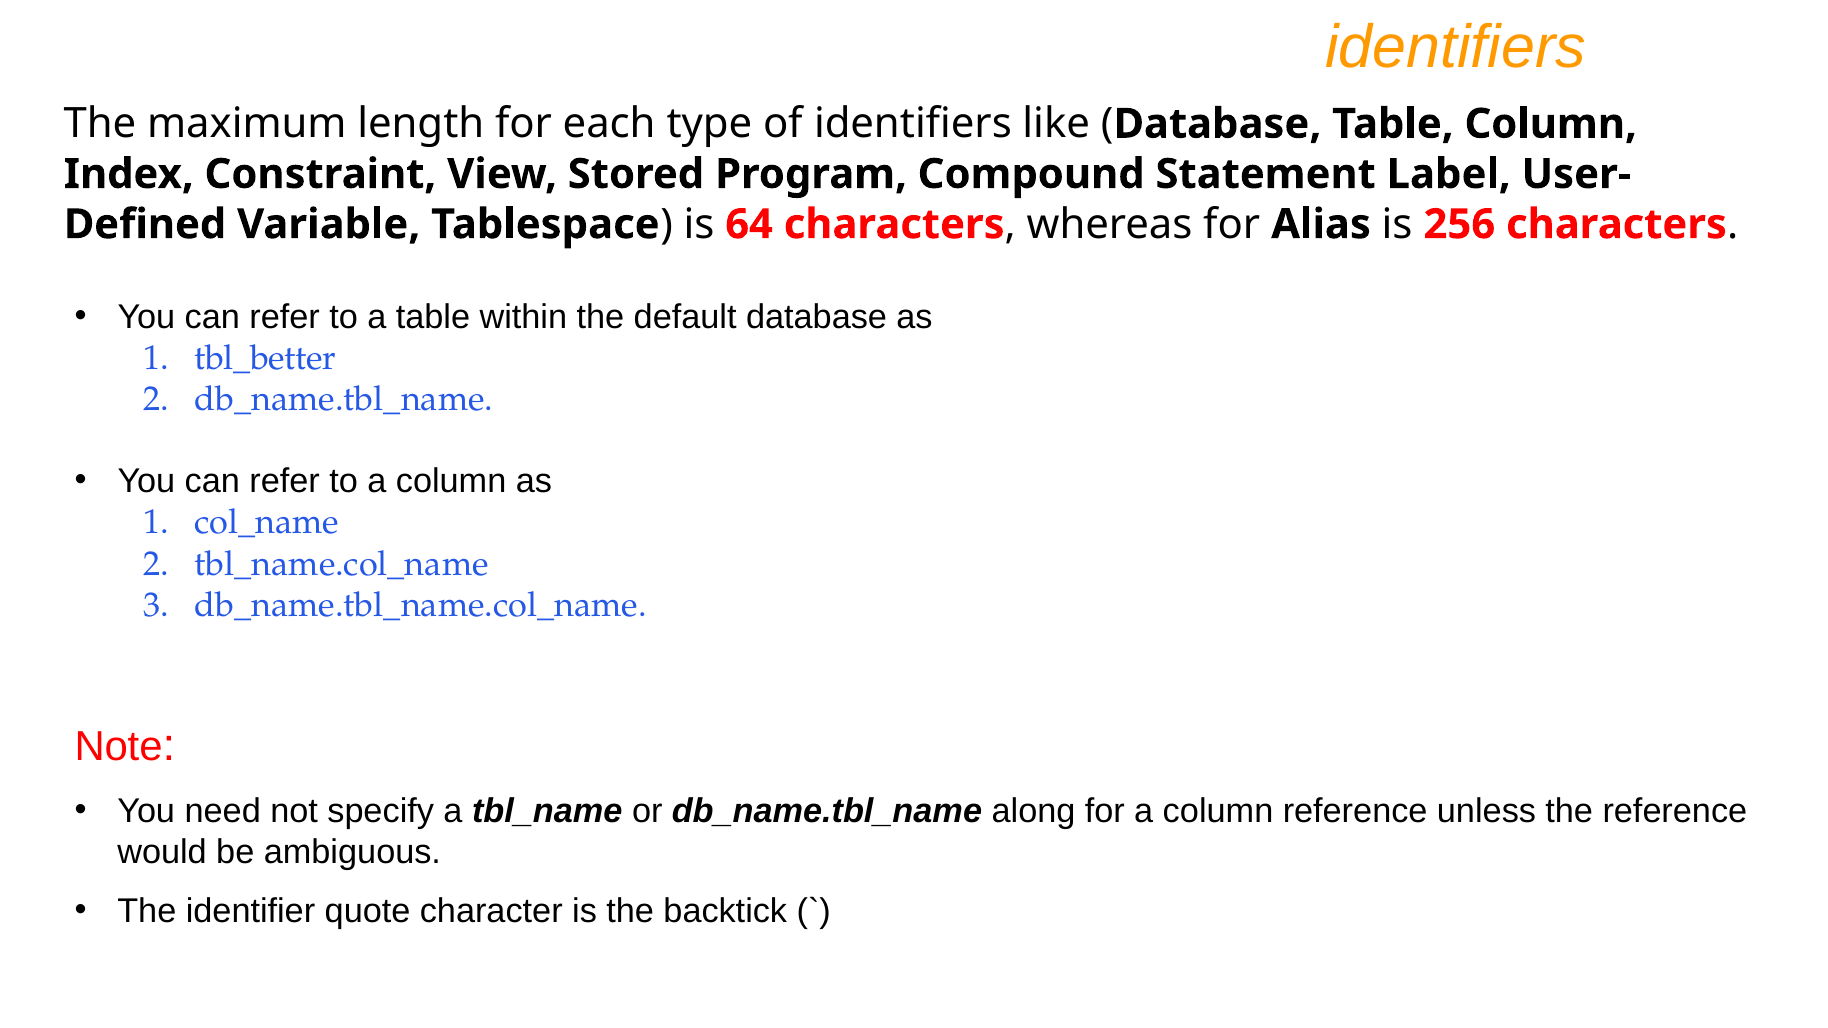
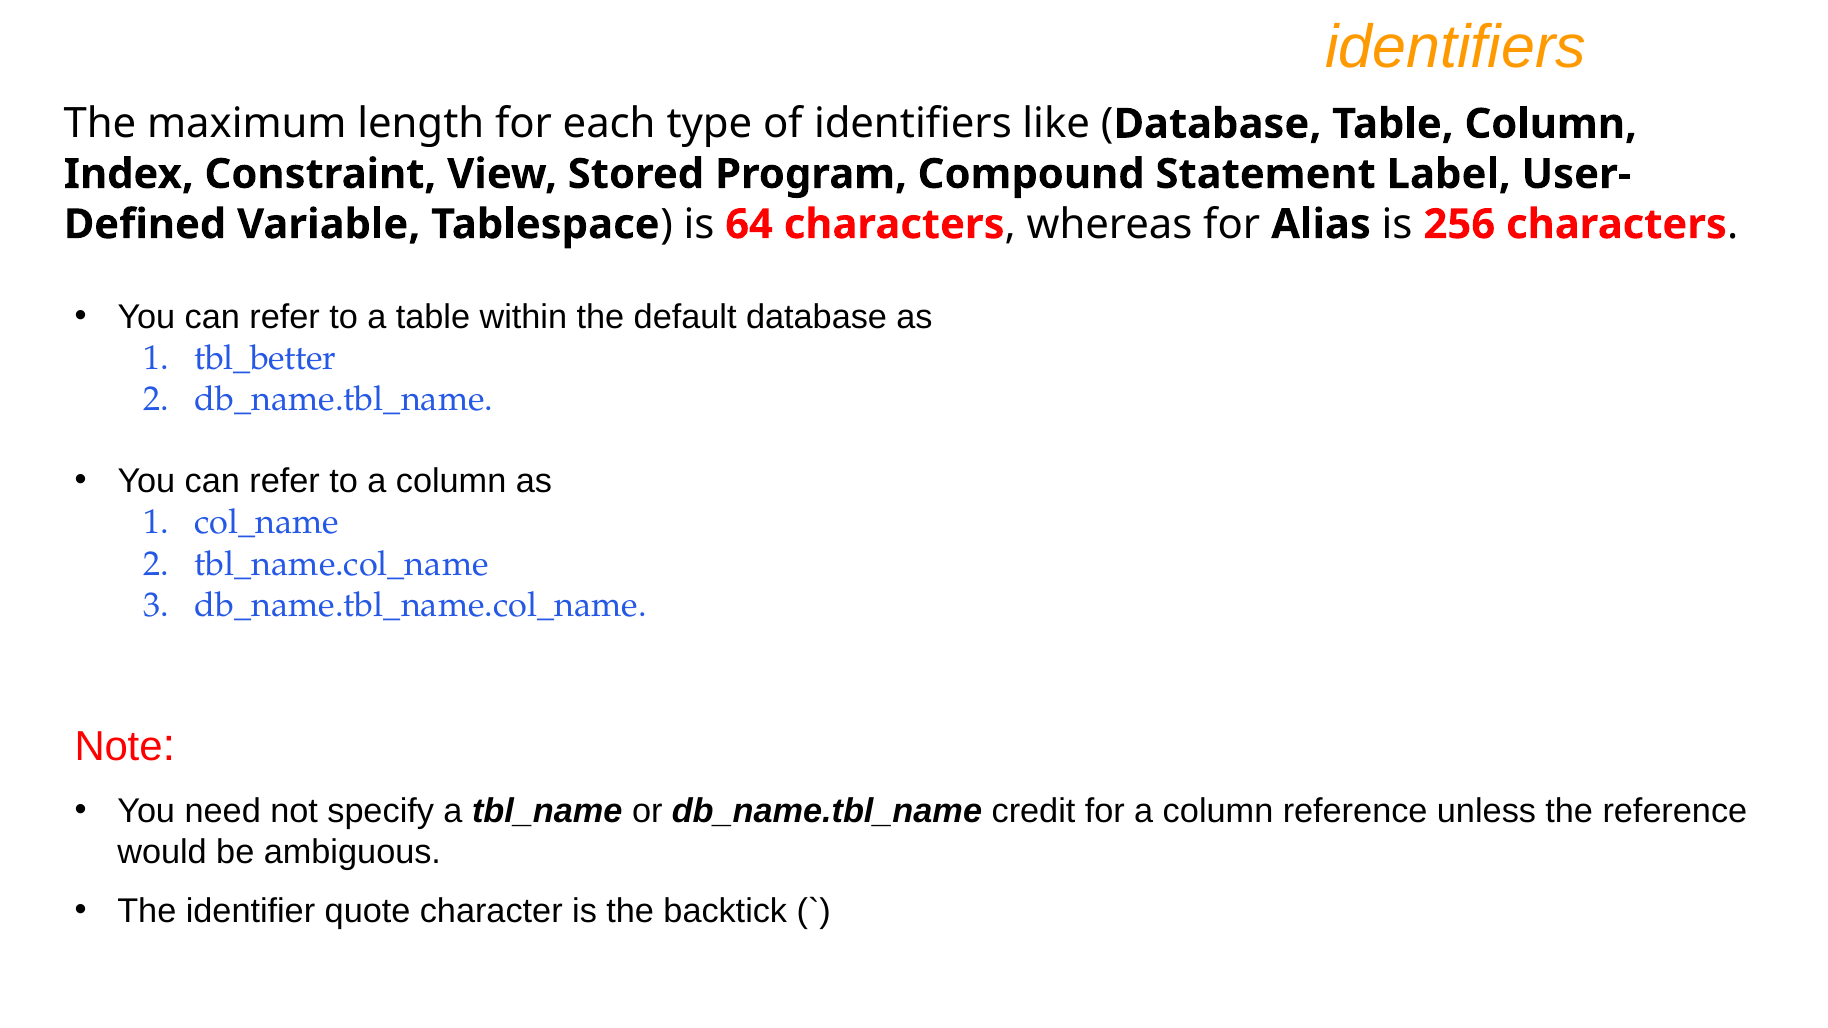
along: along -> credit
